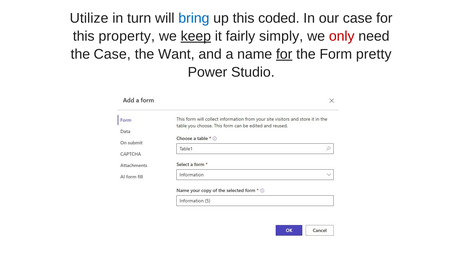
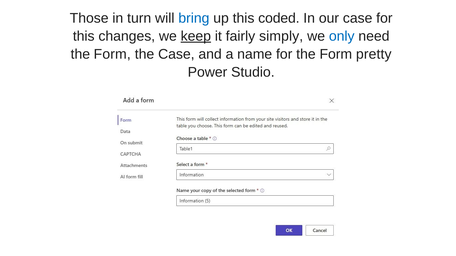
Utilize: Utilize -> Those
property: property -> changes
only colour: red -> blue
Case at (112, 54): Case -> Form
the Want: Want -> Case
for at (284, 54) underline: present -> none
